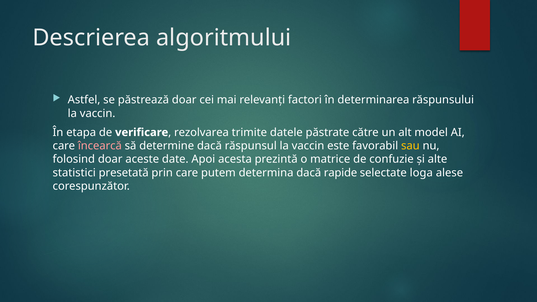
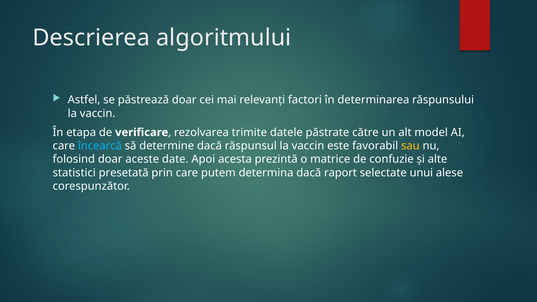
încearcă colour: pink -> light blue
rapide: rapide -> raport
loga: loga -> unui
